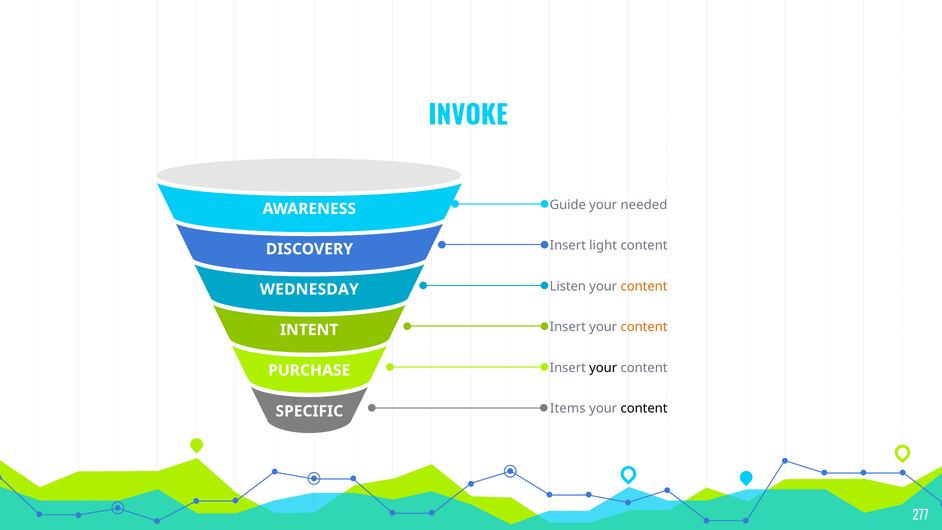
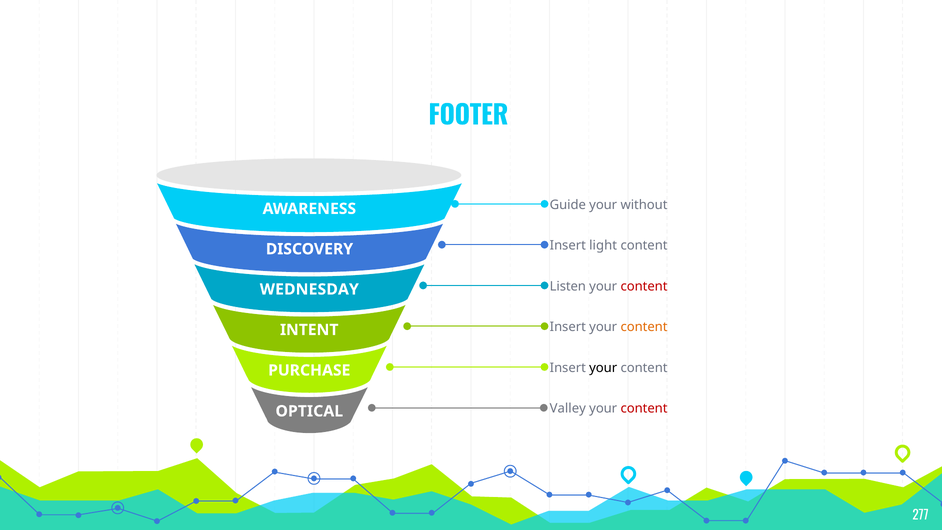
INVOKE: INVOKE -> FOOTER
needed: needed -> without
content at (644, 286) colour: orange -> red
Items: Items -> Valley
content at (644, 409) colour: black -> red
SPECIFIC: SPECIFIC -> OPTICAL
